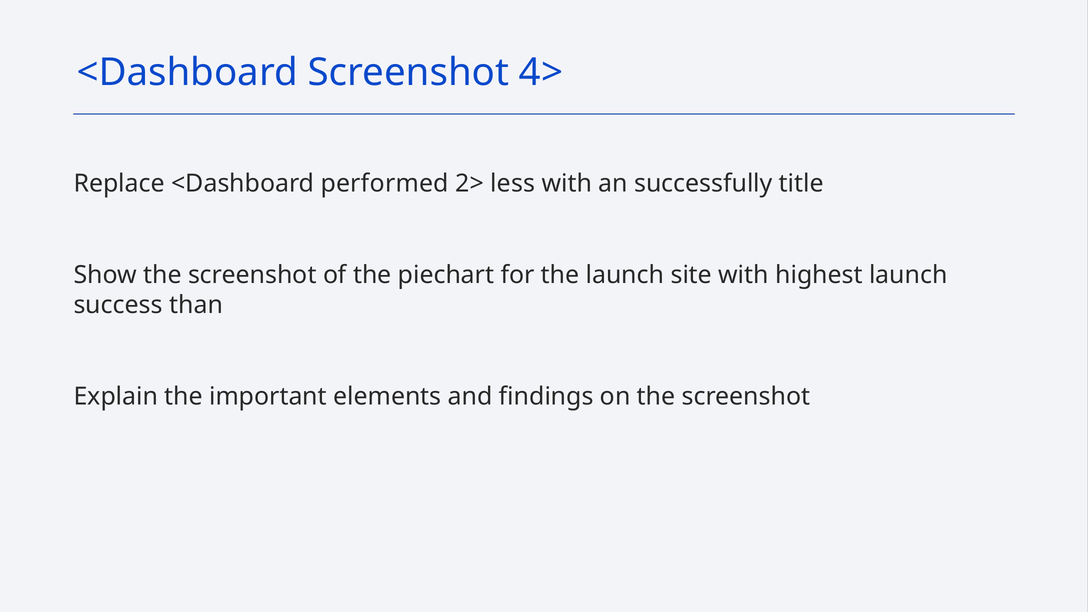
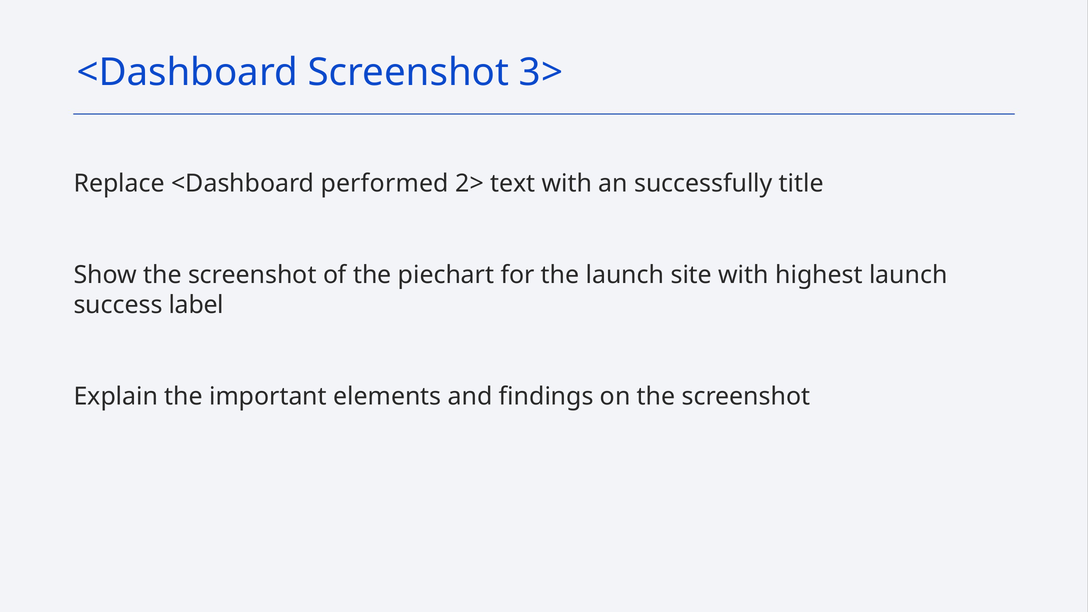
4>: 4> -> 3>
less: less -> text
than: than -> label
